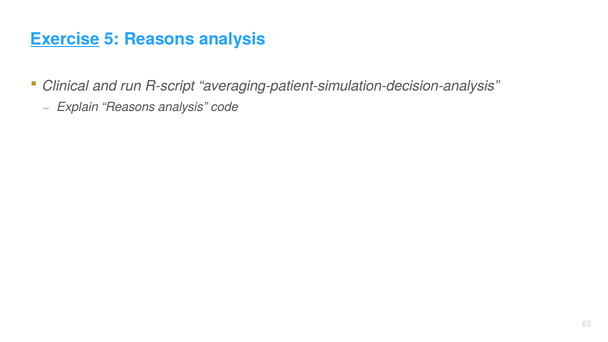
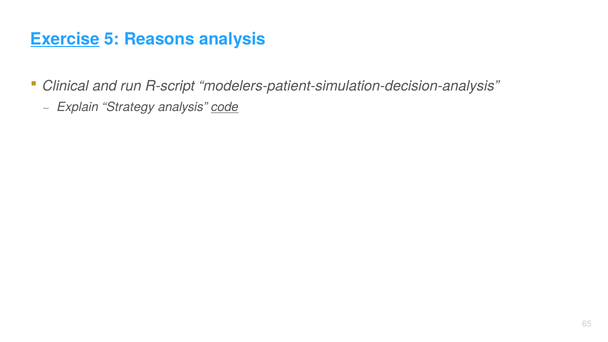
averaging-patient-simulation-decision-analysis: averaging-patient-simulation-decision-analysis -> modelers-patient-simulation-decision-analysis
Explain Reasons: Reasons -> Strategy
code underline: none -> present
